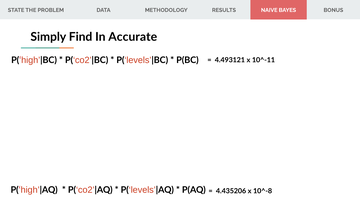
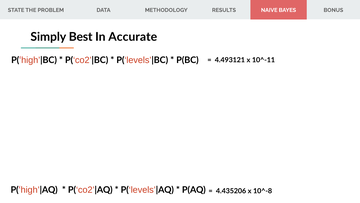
Find: Find -> Best
